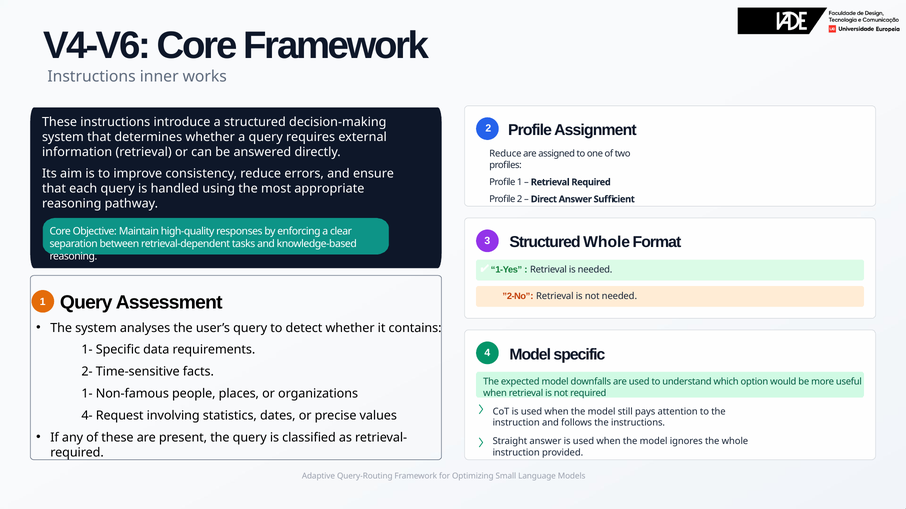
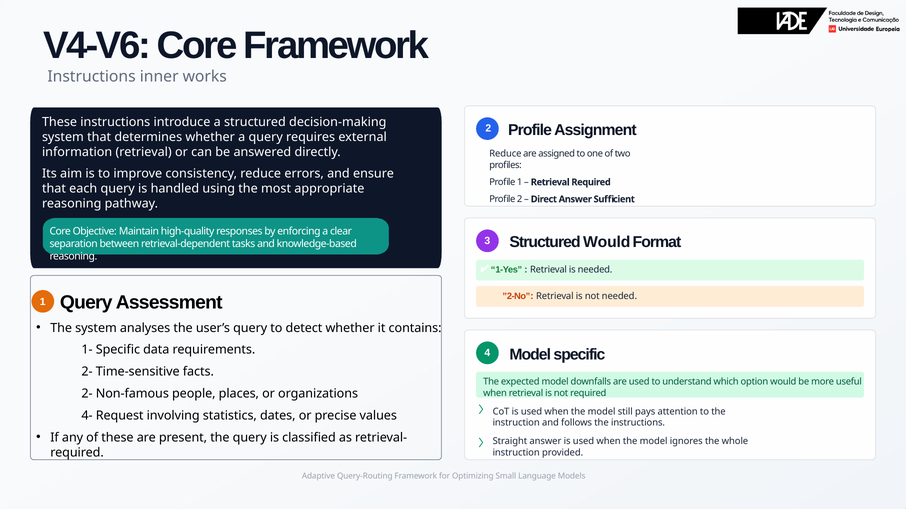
Structured Whole: Whole -> Would
1- at (87, 394): 1- -> 2-
